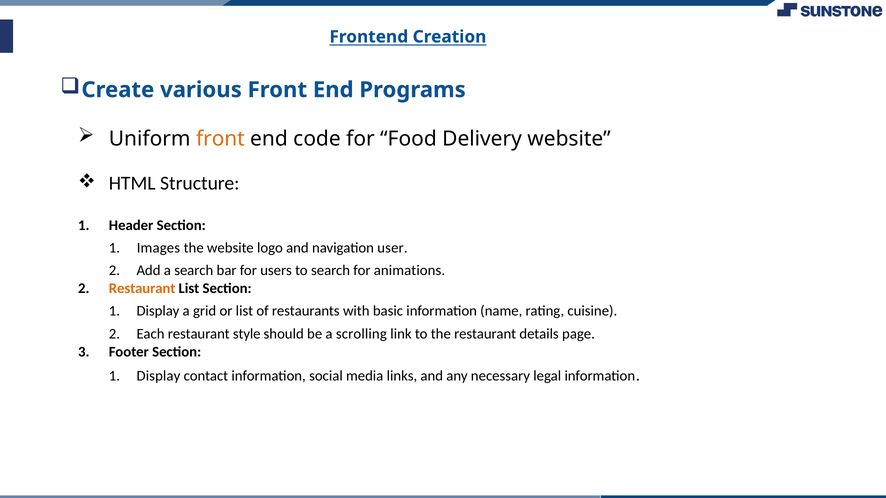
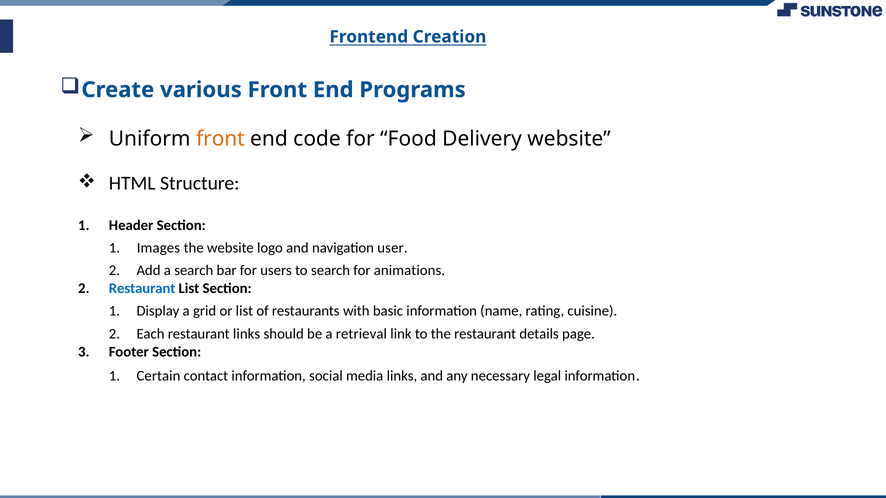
Restaurant at (142, 289) colour: orange -> blue
restaurant style: style -> links
scrolling: scrolling -> retrieval
Display at (158, 376): Display -> Certain
